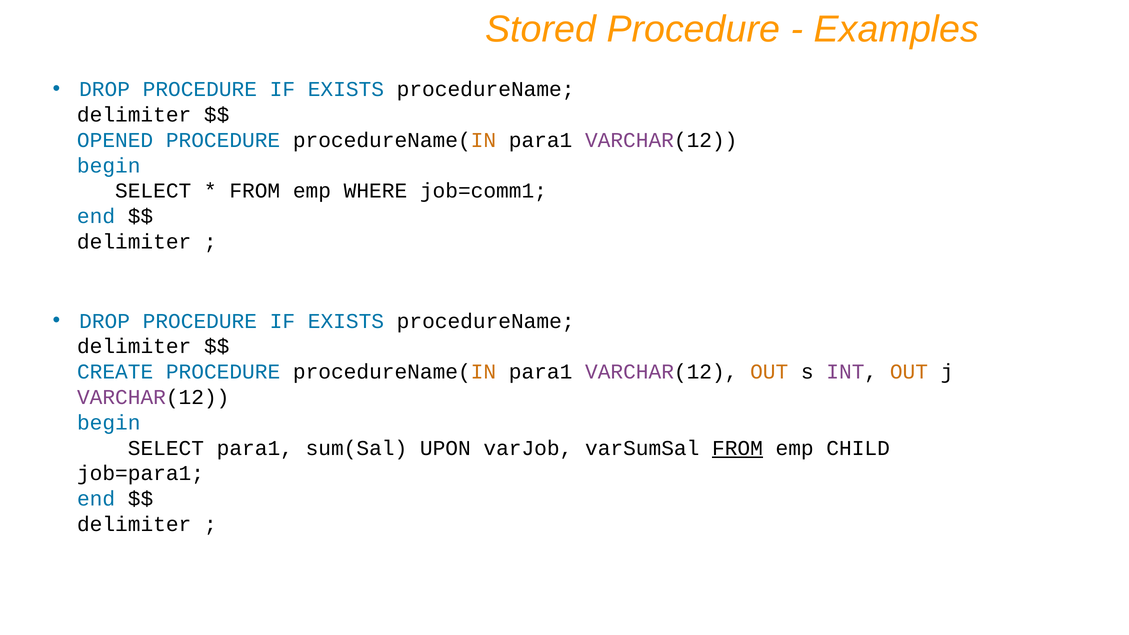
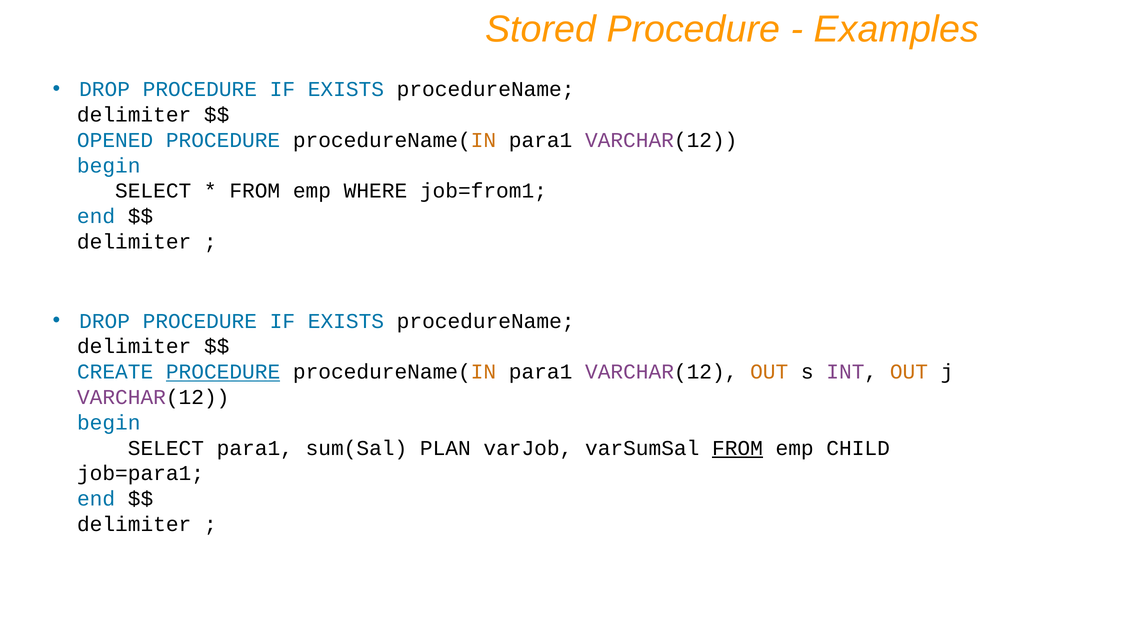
job=comm1: job=comm1 -> job=from1
PROCEDURE at (223, 372) underline: none -> present
UPON: UPON -> PLAN
